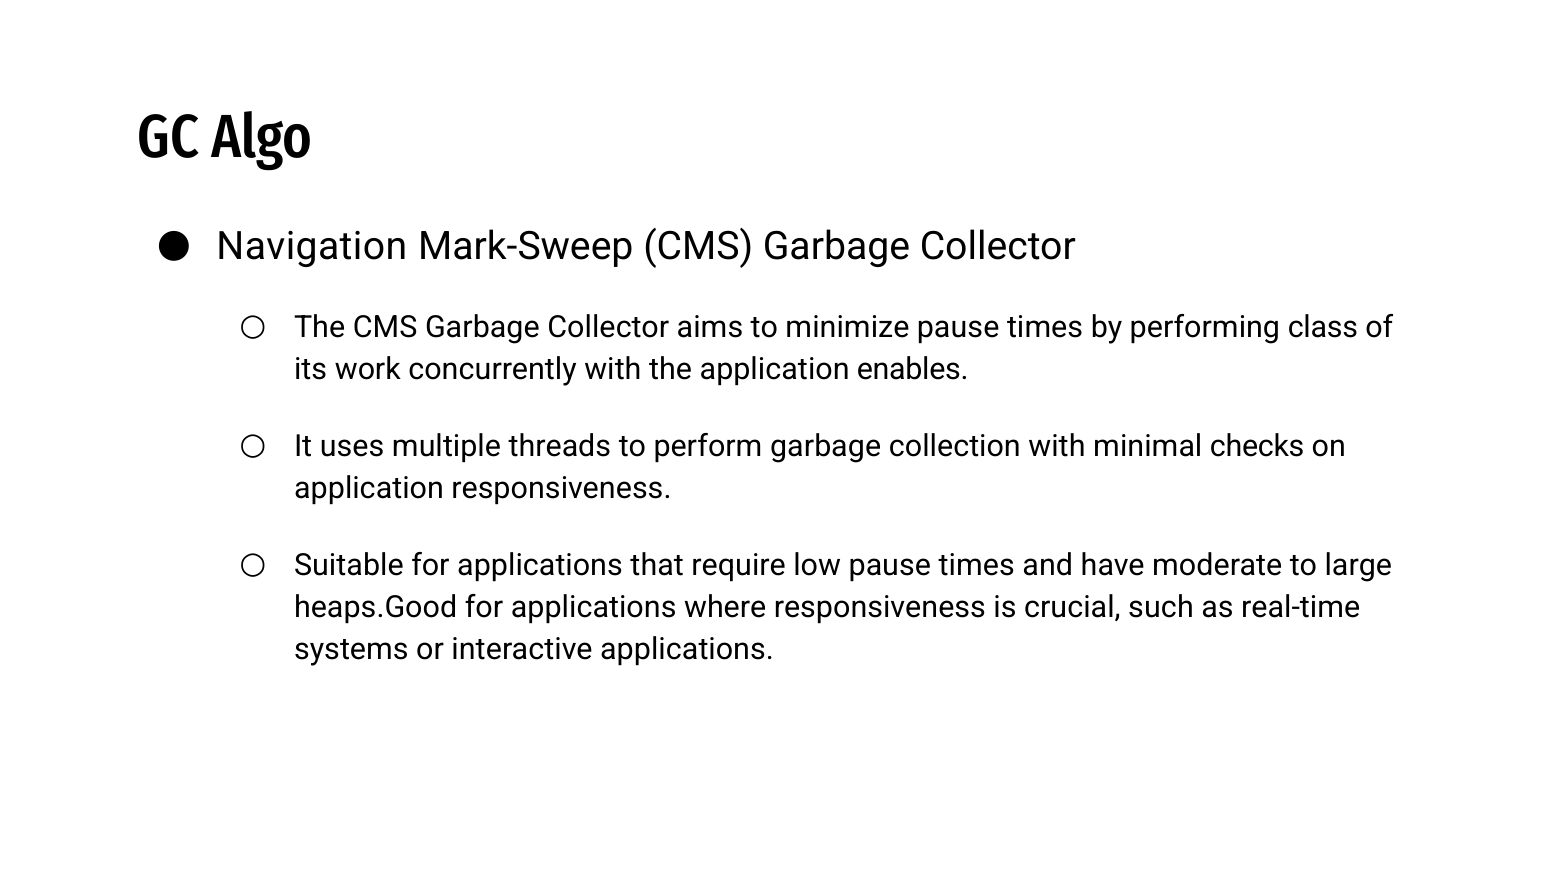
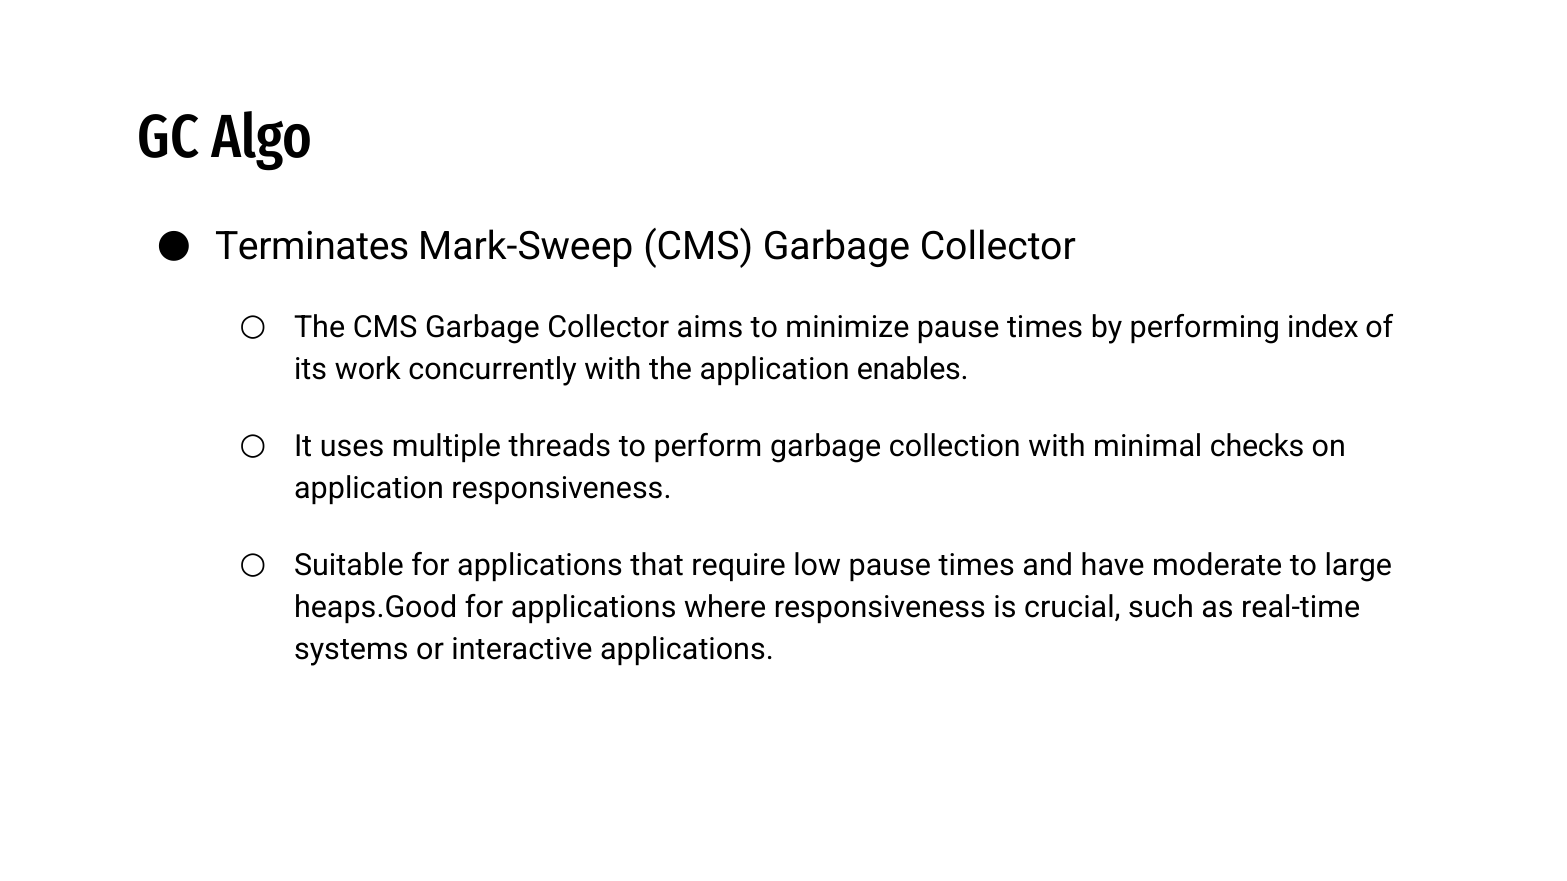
Navigation: Navigation -> Terminates
class: class -> index
